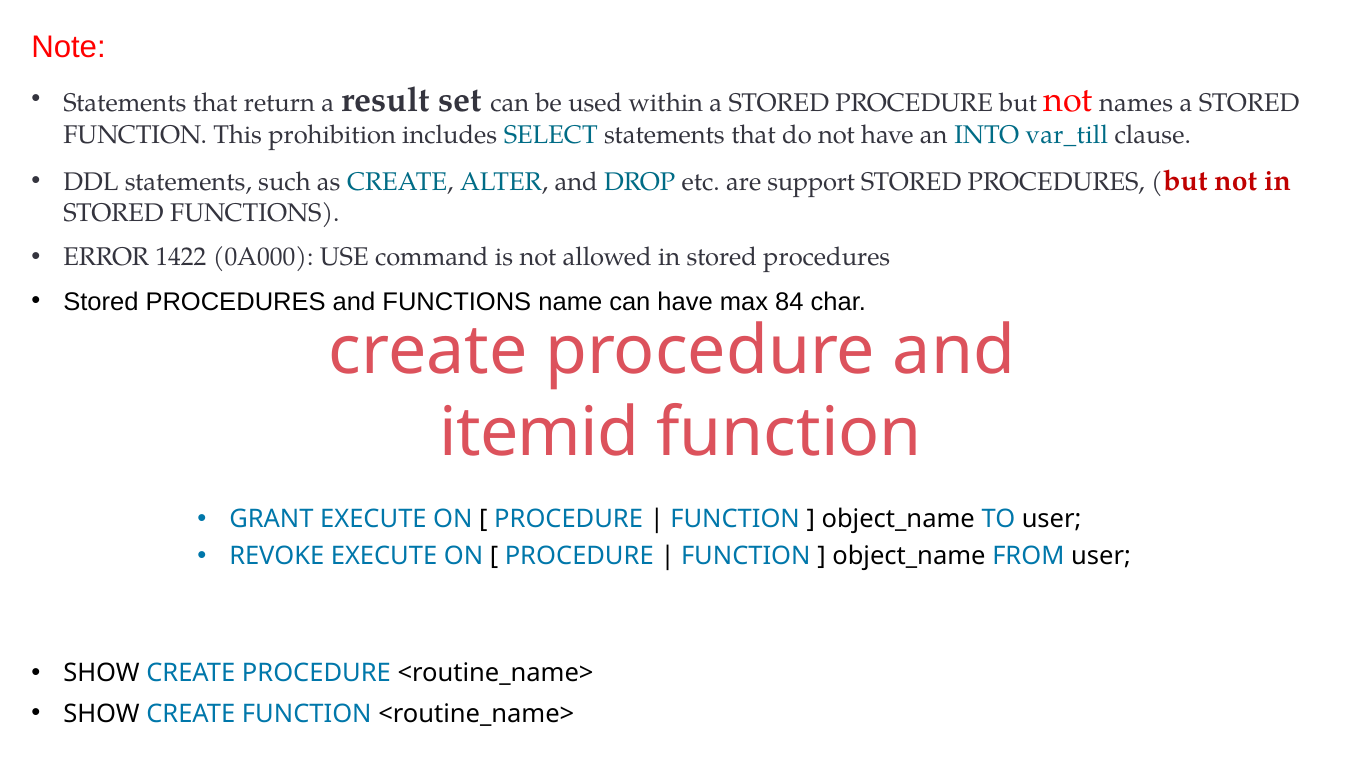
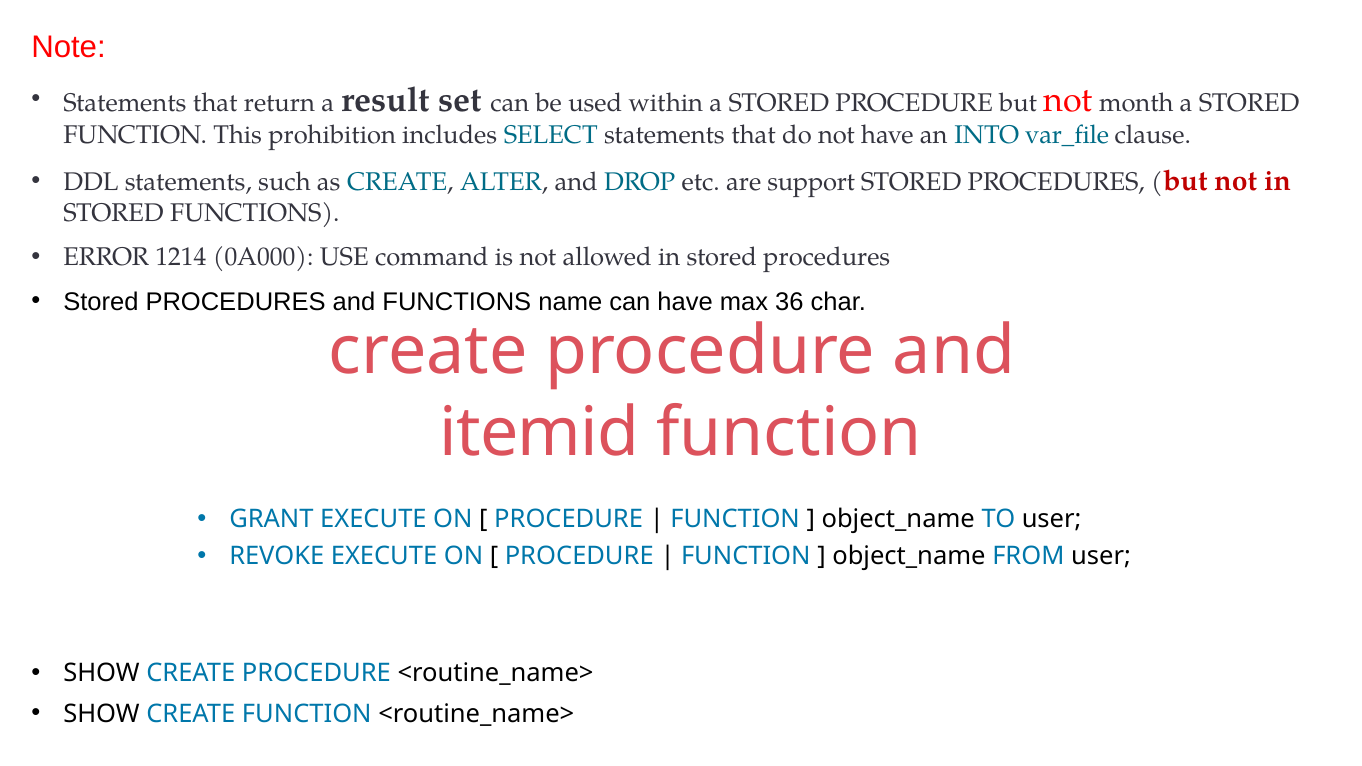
names: names -> month
var_till: var_till -> var_file
1422: 1422 -> 1214
84: 84 -> 36
